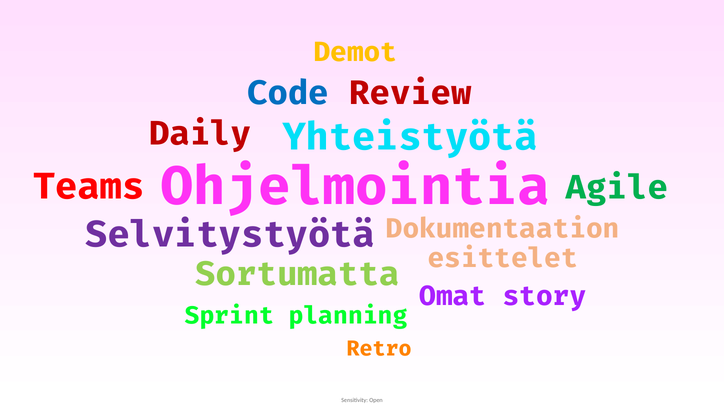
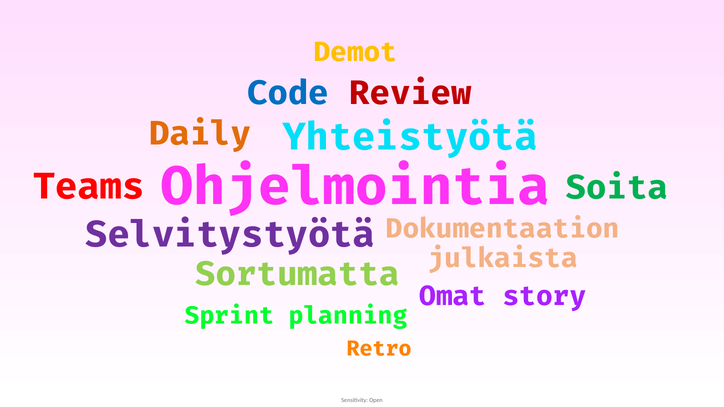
Daily colour: red -> orange
Agile: Agile -> Soita
esittelet: esittelet -> julkaista
